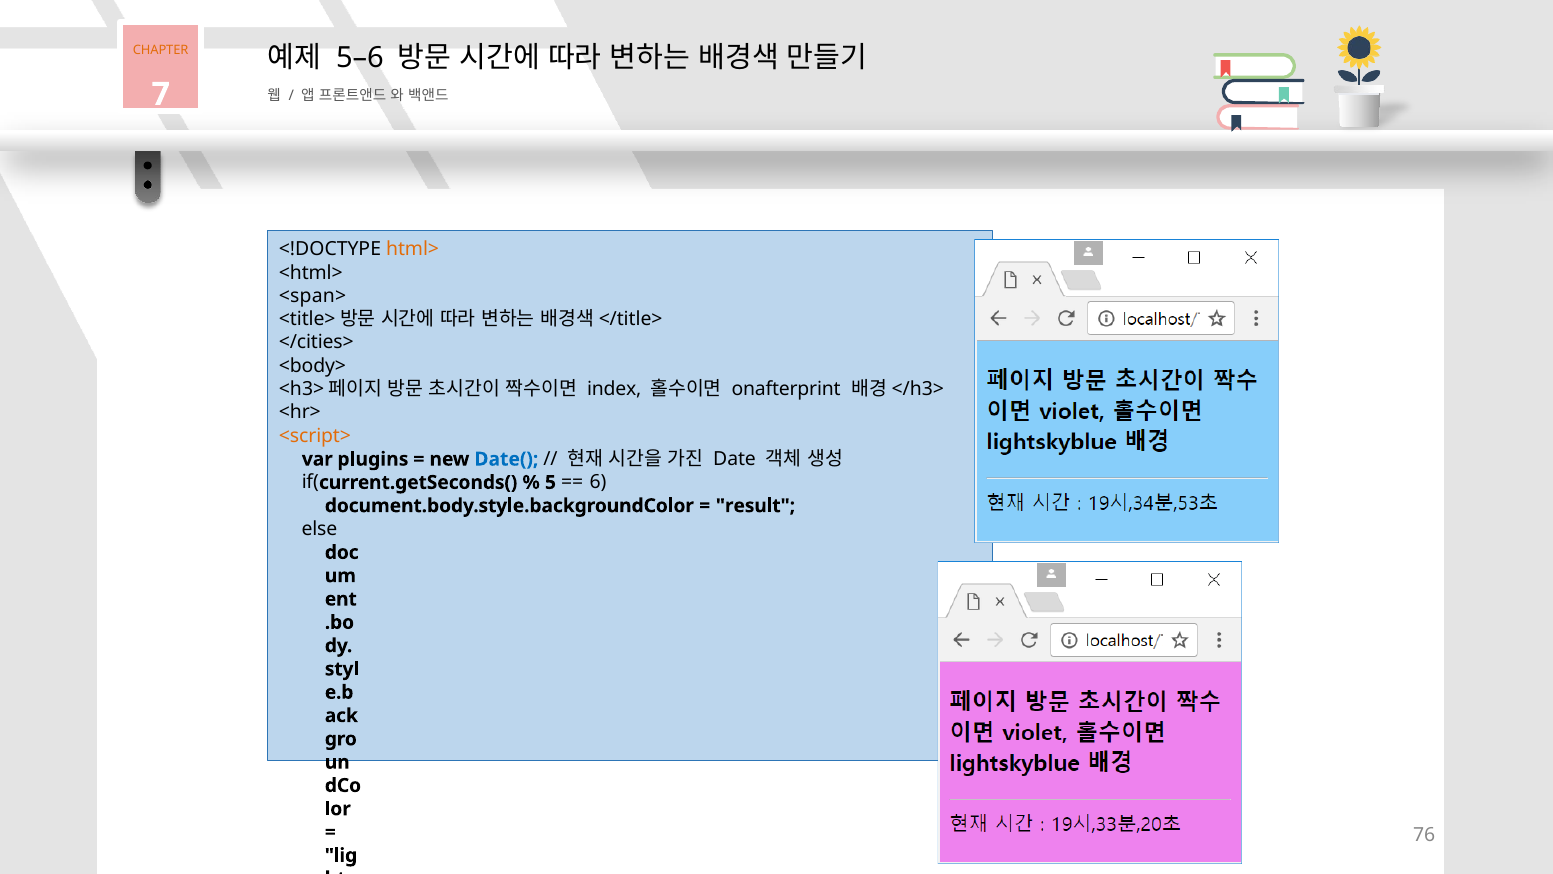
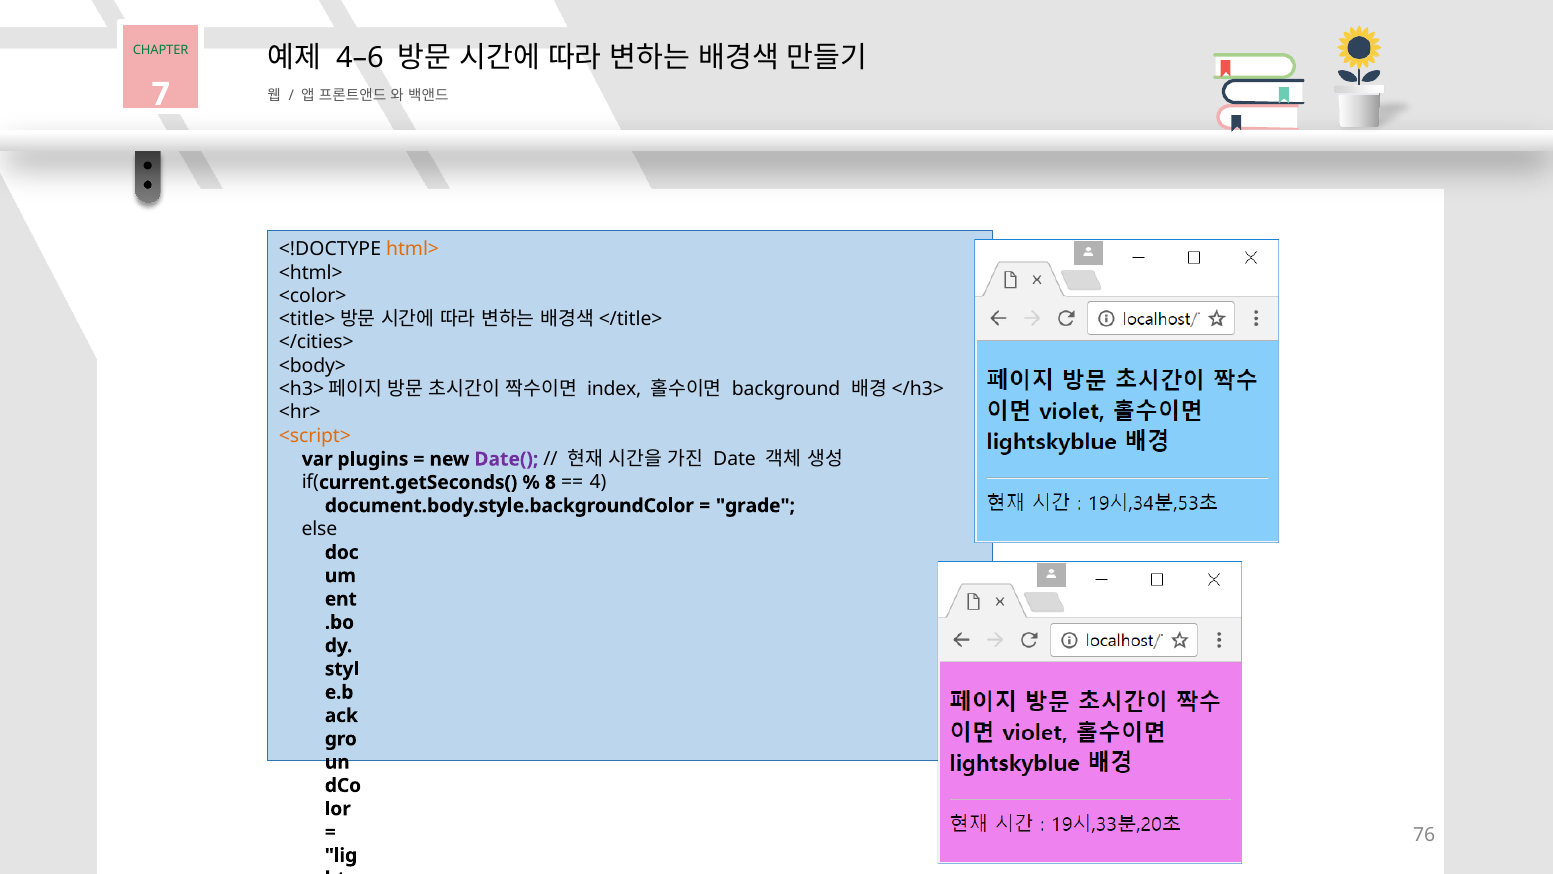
CHAPTER colour: orange -> green
5–6: 5–6 -> 4–6
<span>: <span> -> <color>
onafterprint: onafterprint -> background
Date( colour: blue -> purple
5: 5 -> 8
6: 6 -> 4
result: result -> grade
